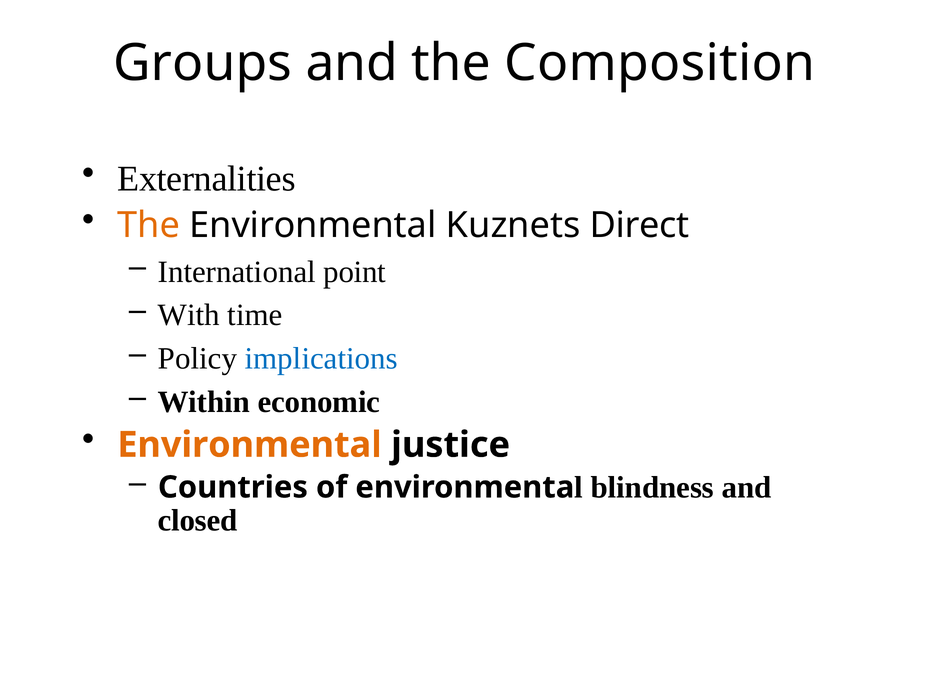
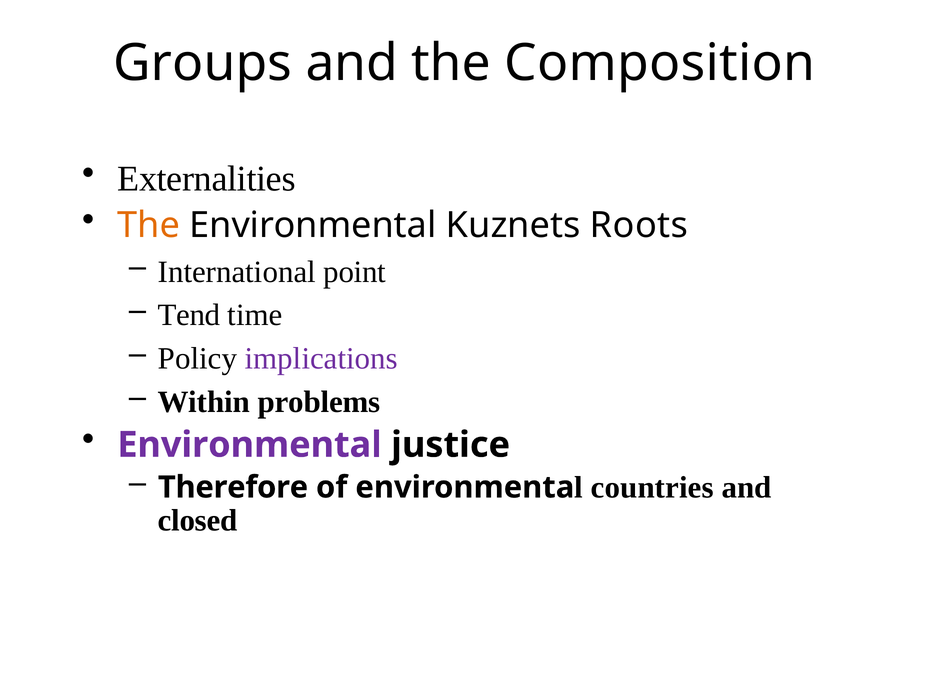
Direct: Direct -> Roots
With: With -> Tend
implications colour: blue -> purple
economic: economic -> problems
Environmental at (250, 445) colour: orange -> purple
Countries: Countries -> Therefore
blindness: blindness -> countries
